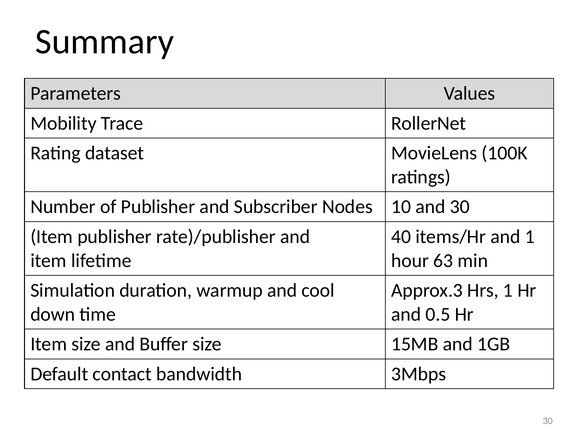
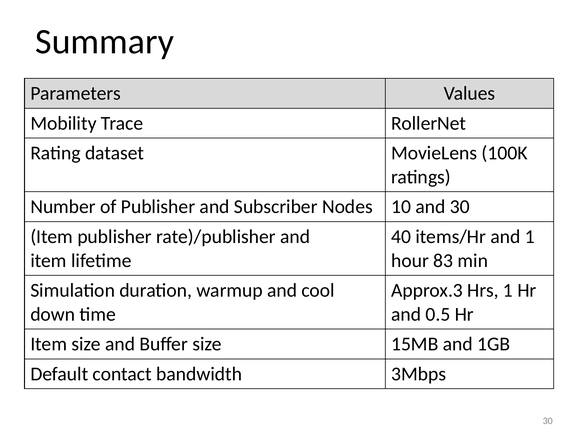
63: 63 -> 83
